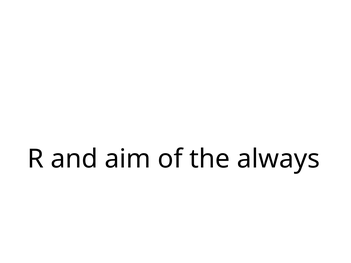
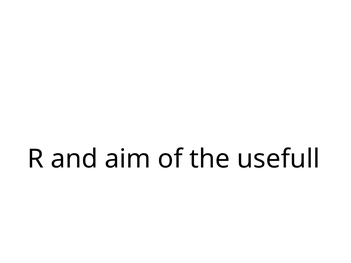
always: always -> usefull
